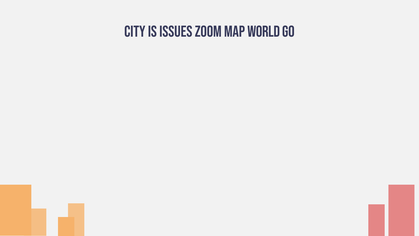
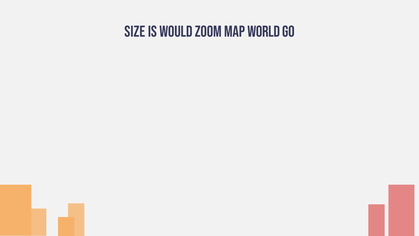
City: City -> Size
issues: issues -> would
